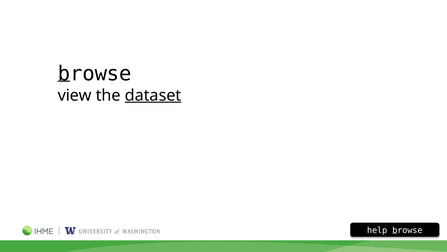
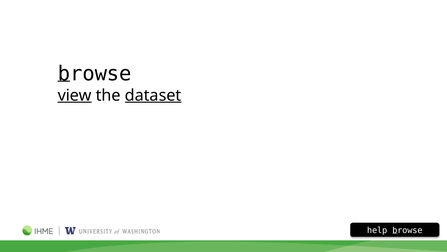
view underline: none -> present
